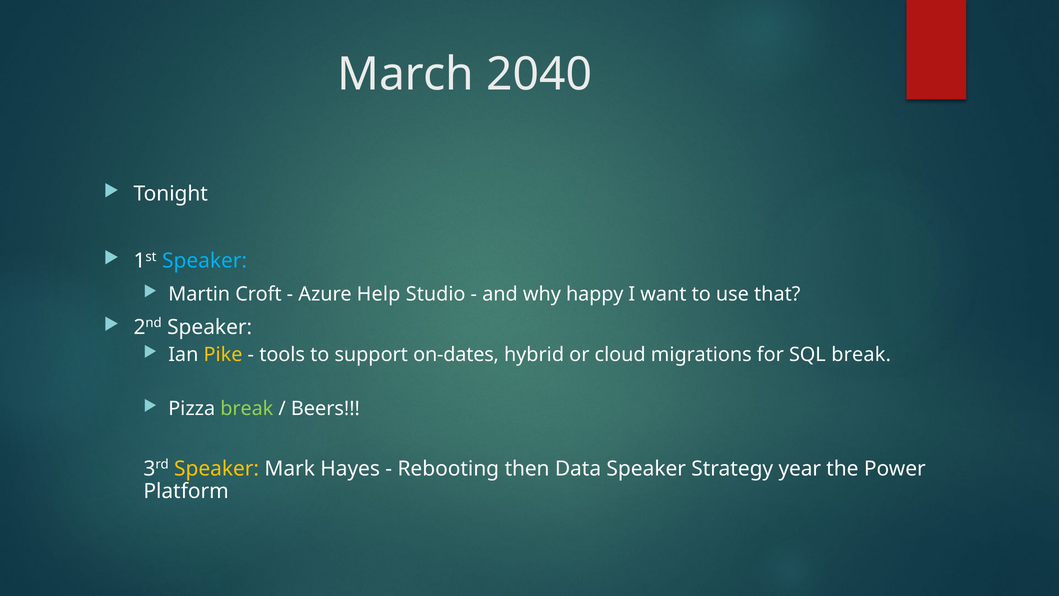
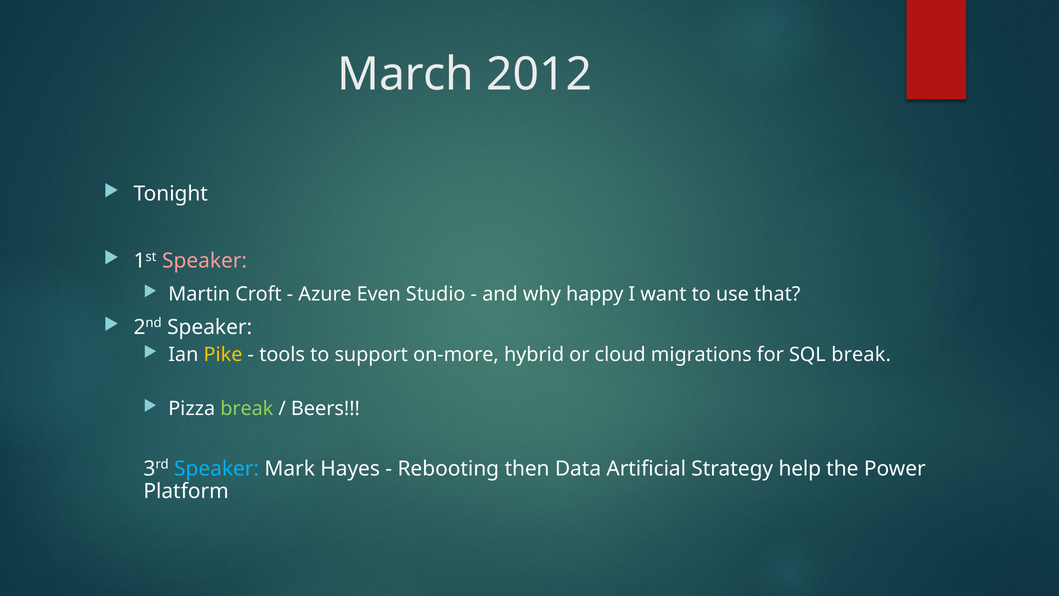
2040: 2040 -> 2012
Speaker at (205, 261) colour: light blue -> pink
Help: Help -> Even
on-dates: on-dates -> on-more
Speaker at (217, 468) colour: yellow -> light blue
Data Speaker: Speaker -> Artificial
year: year -> help
